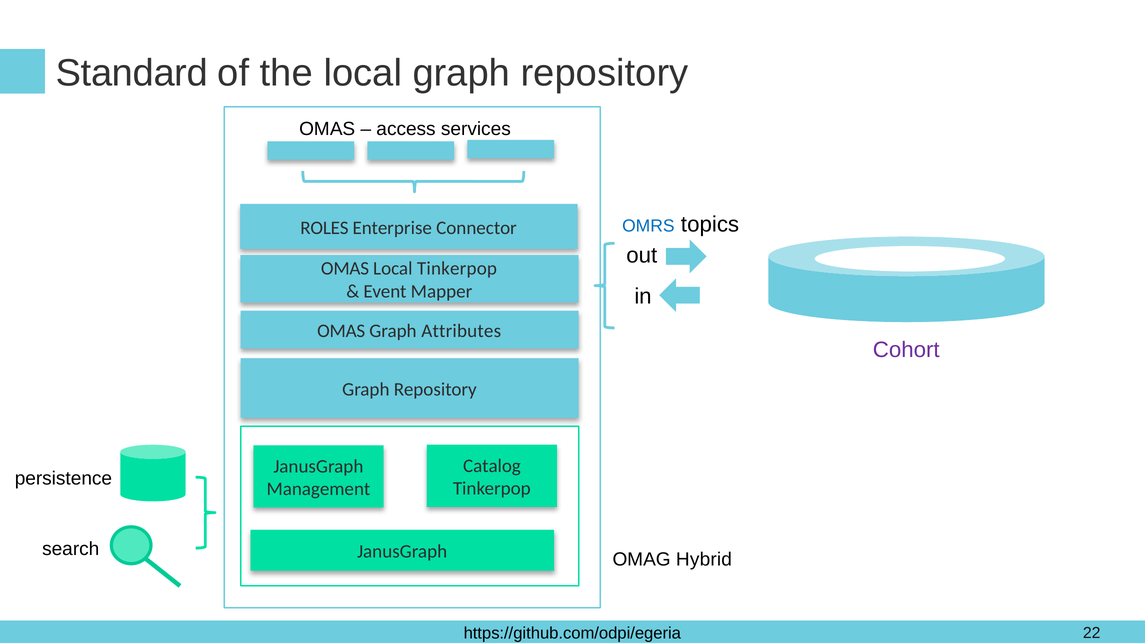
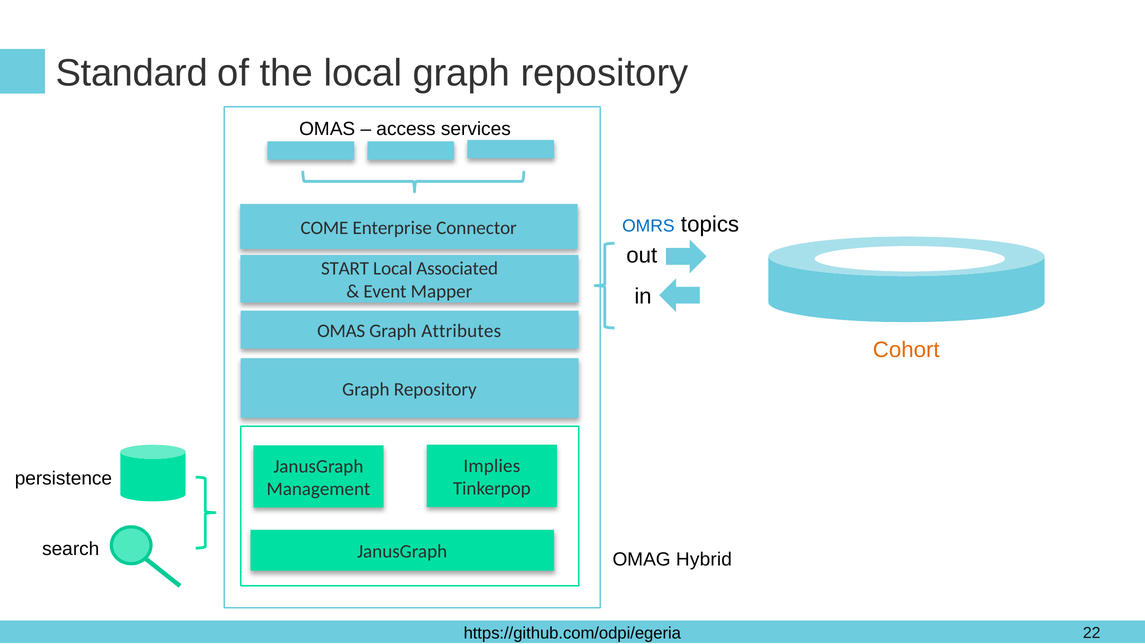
ROLES: ROLES -> COME
OMAS at (345, 269): OMAS -> START
Local Tinkerpop: Tinkerpop -> Associated
Cohort colour: purple -> orange
Catalog: Catalog -> Implies
